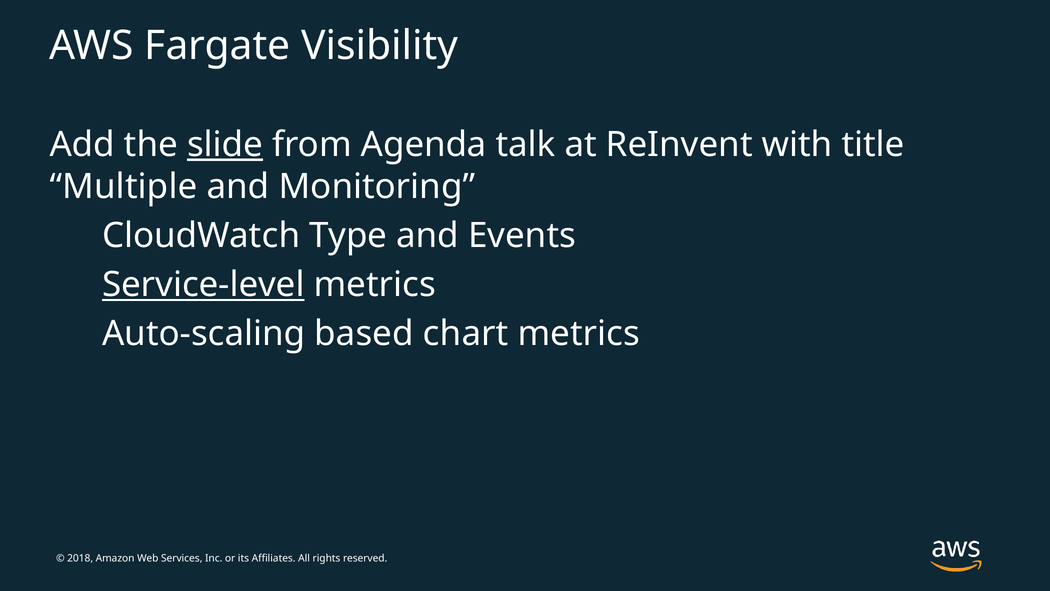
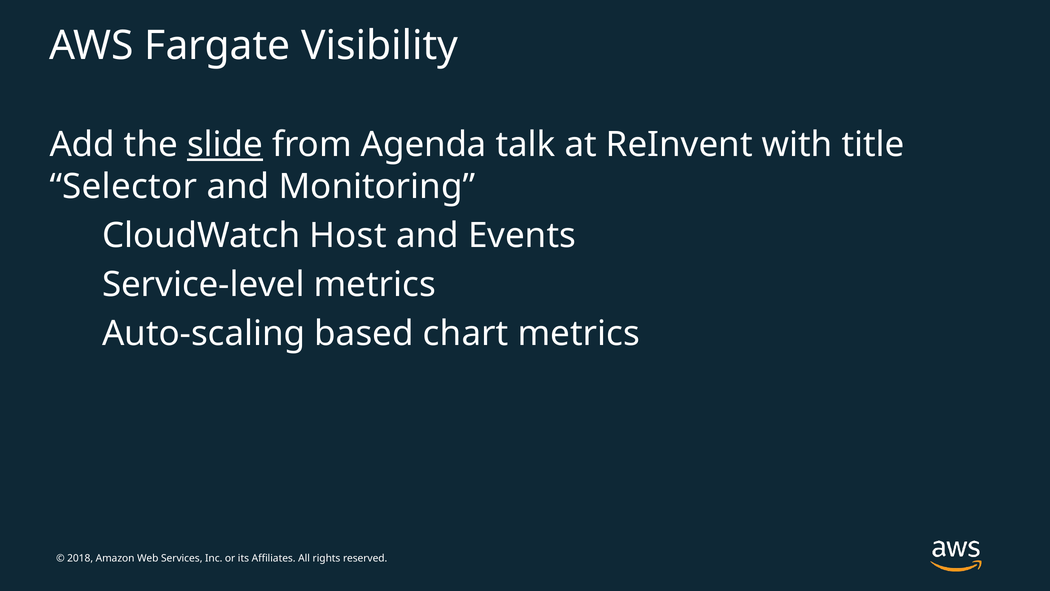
Multiple: Multiple -> Selector
Type: Type -> Host
Service-level underline: present -> none
